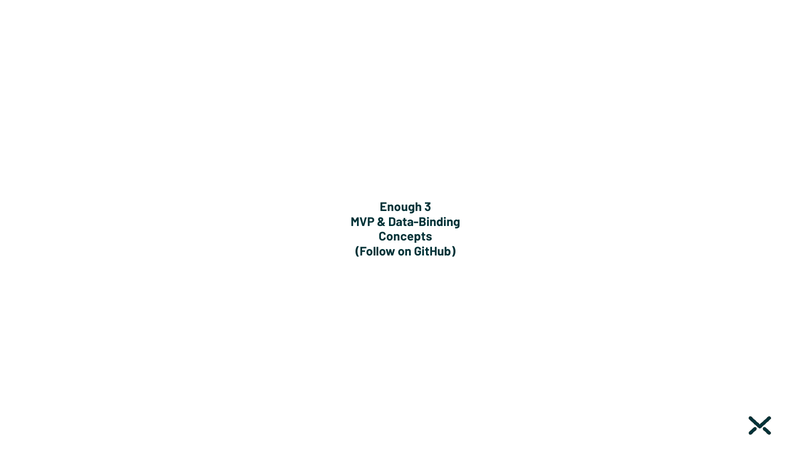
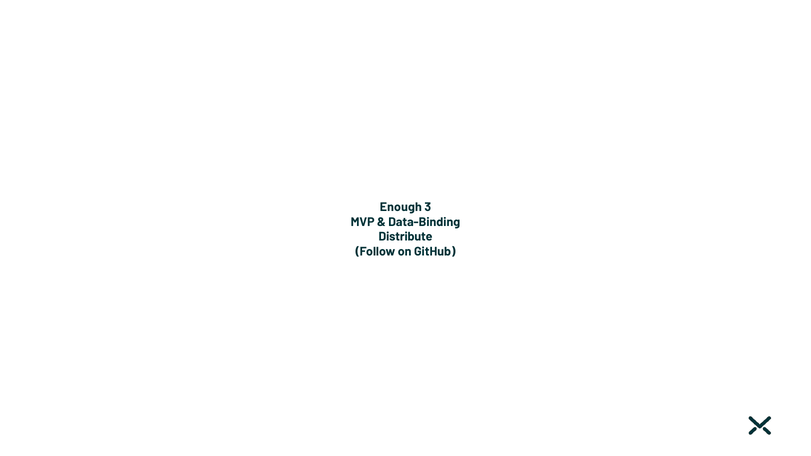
Concepts: Concepts -> Distribute
